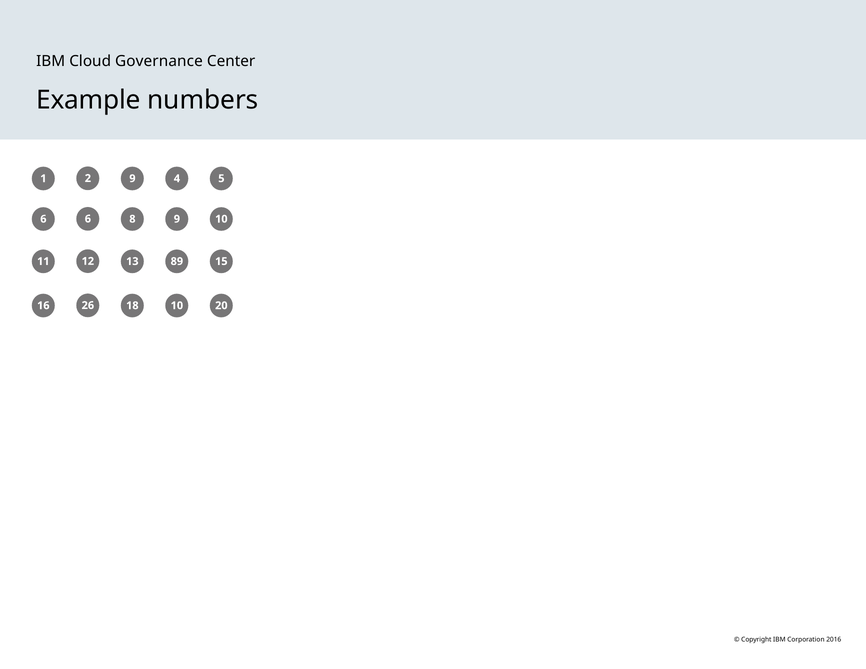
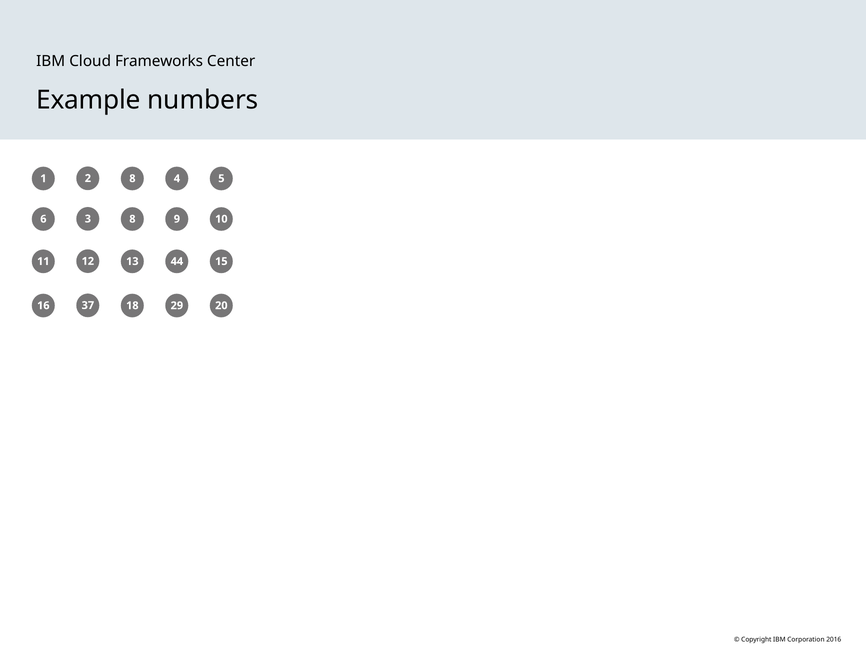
Governance: Governance -> Frameworks
2 9: 9 -> 8
6 6: 6 -> 3
89: 89 -> 44
26: 26 -> 37
18 10: 10 -> 29
